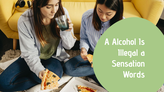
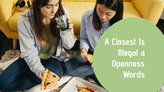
Alcohol: Alcohol -> Closest
Sensation: Sensation -> Openness
